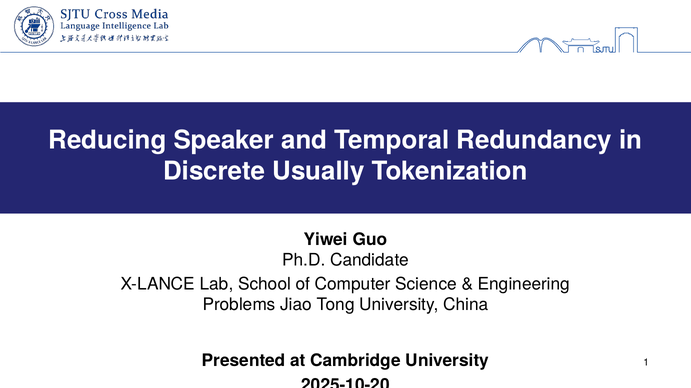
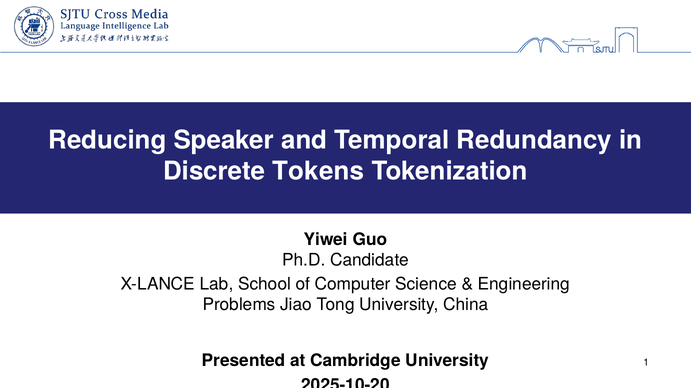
Usually: Usually -> Tokens
